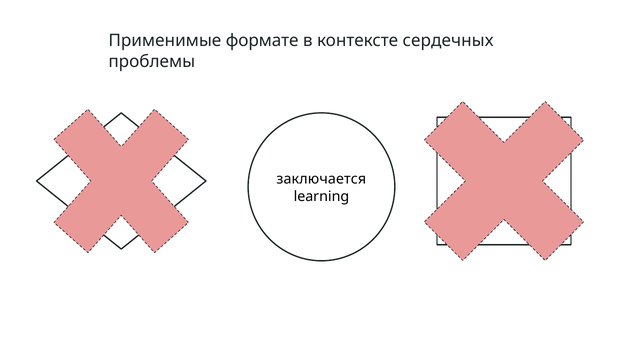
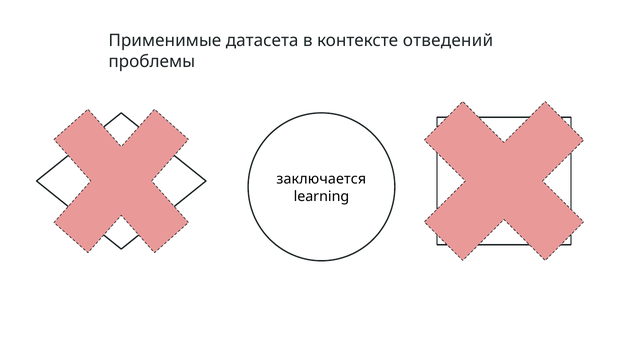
формате: формате -> датасета
сердечных: сердечных -> отведений
